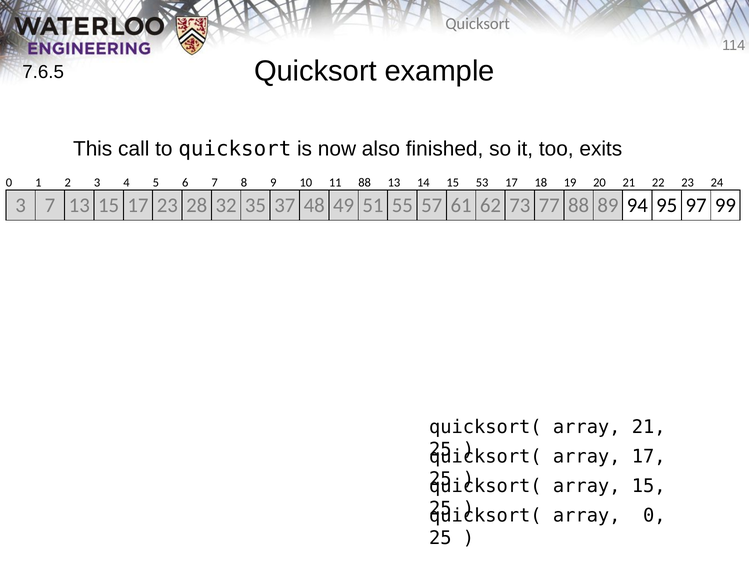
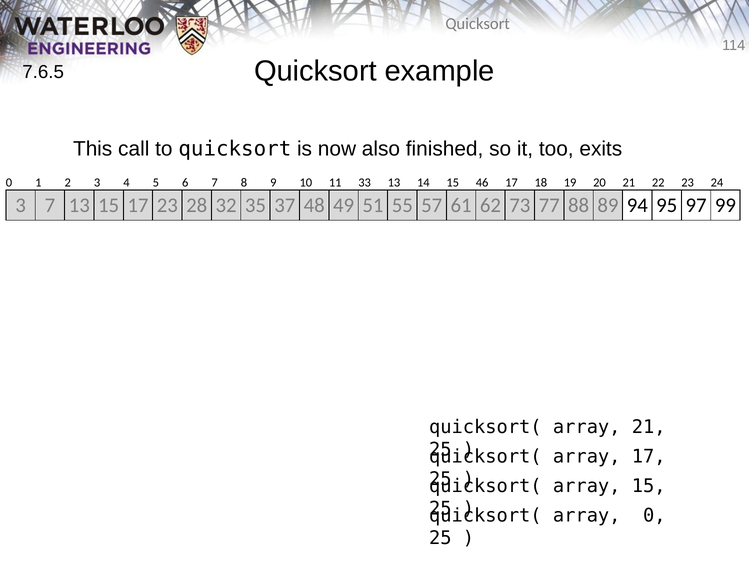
11 88: 88 -> 33
53: 53 -> 46
